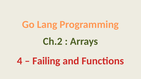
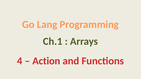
Ch.2: Ch.2 -> Ch.1
Failing: Failing -> Action
